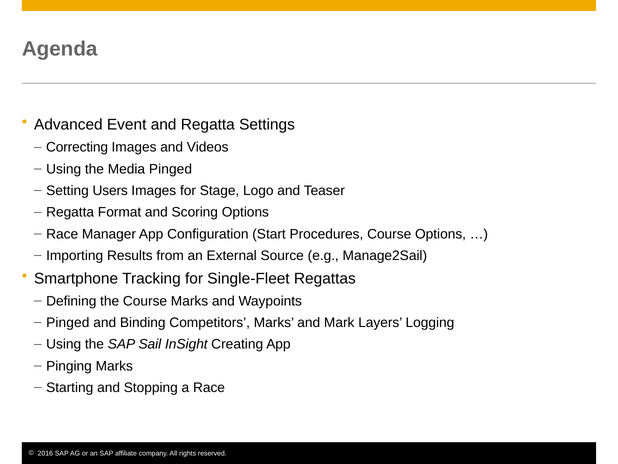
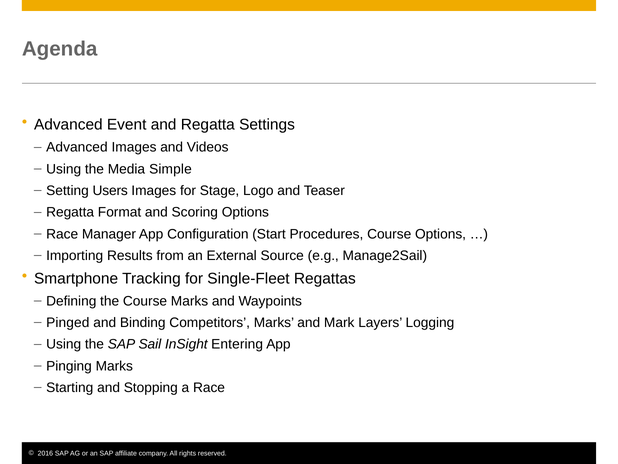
Correcting at (77, 147): Correcting -> Advanced
Media Pinged: Pinged -> Simple
Creating: Creating -> Entering
